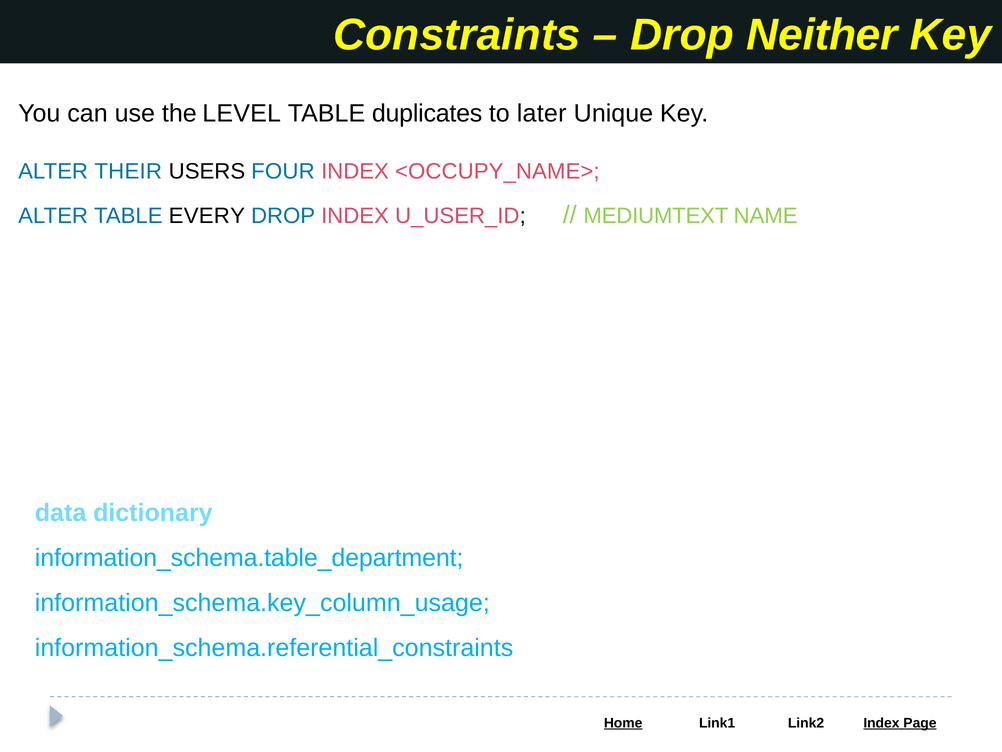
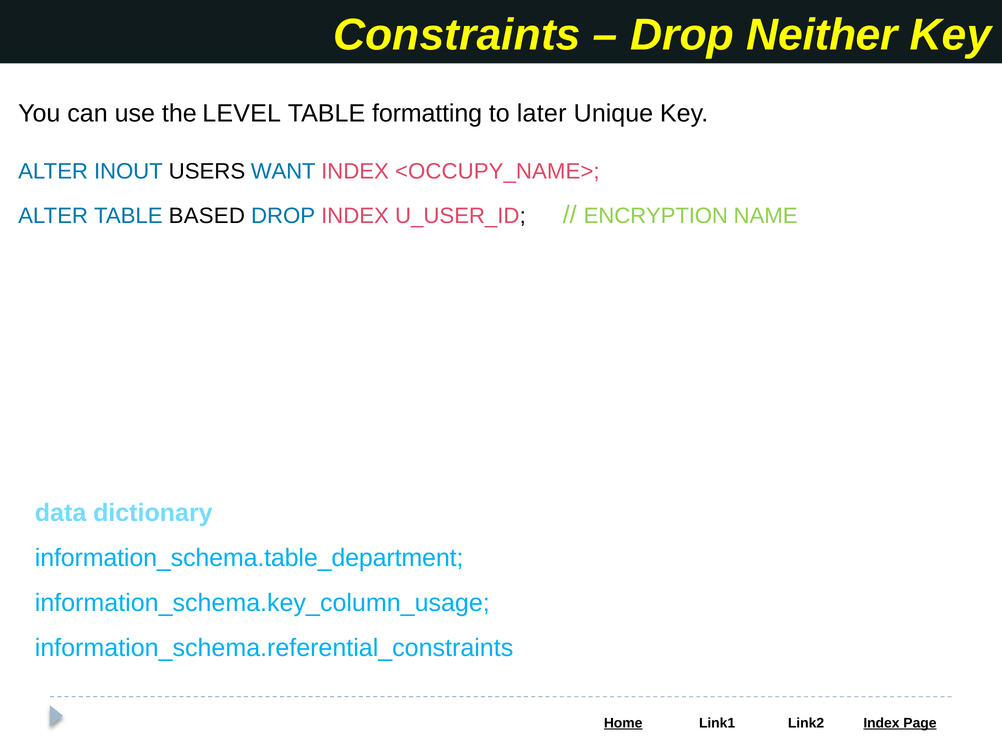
duplicates: duplicates -> formatting
THEIR: THEIR -> INOUT
FOUR: FOUR -> WANT
EVERY: EVERY -> BASED
MEDIUMTEXT: MEDIUMTEXT -> ENCRYPTION
